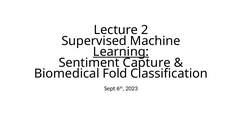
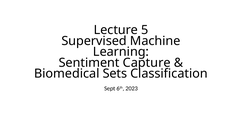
2: 2 -> 5
Learning underline: present -> none
Fold: Fold -> Sets
